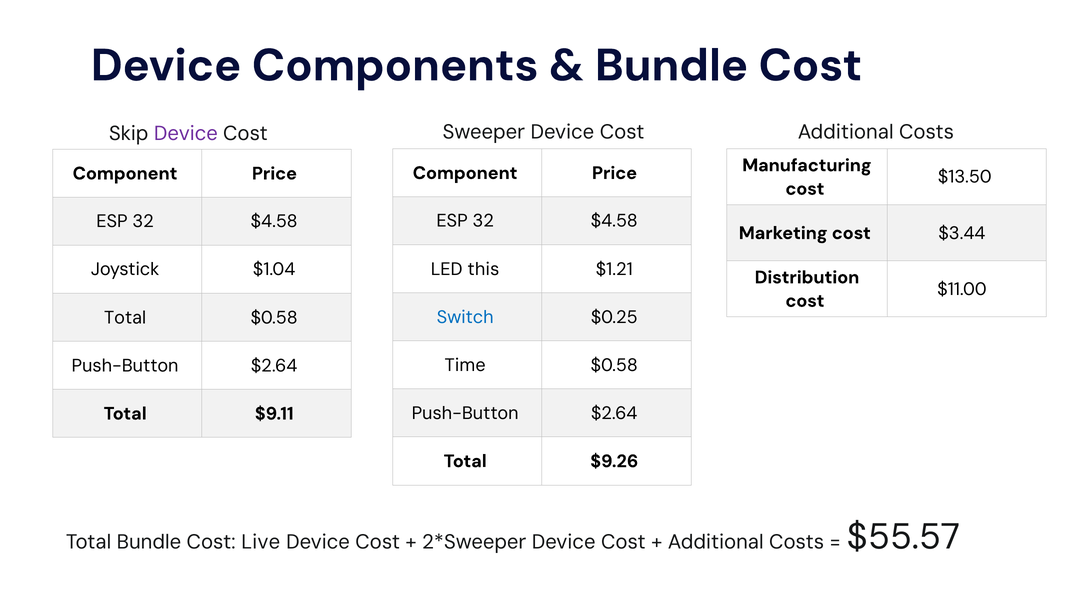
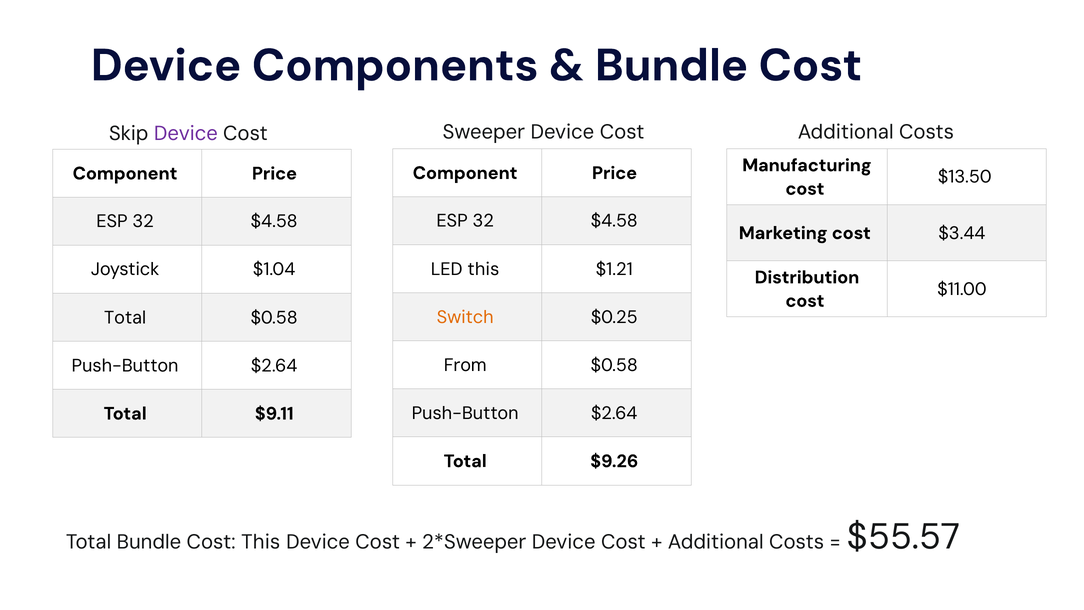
Switch colour: blue -> orange
Time: Time -> From
Cost Live: Live -> This
